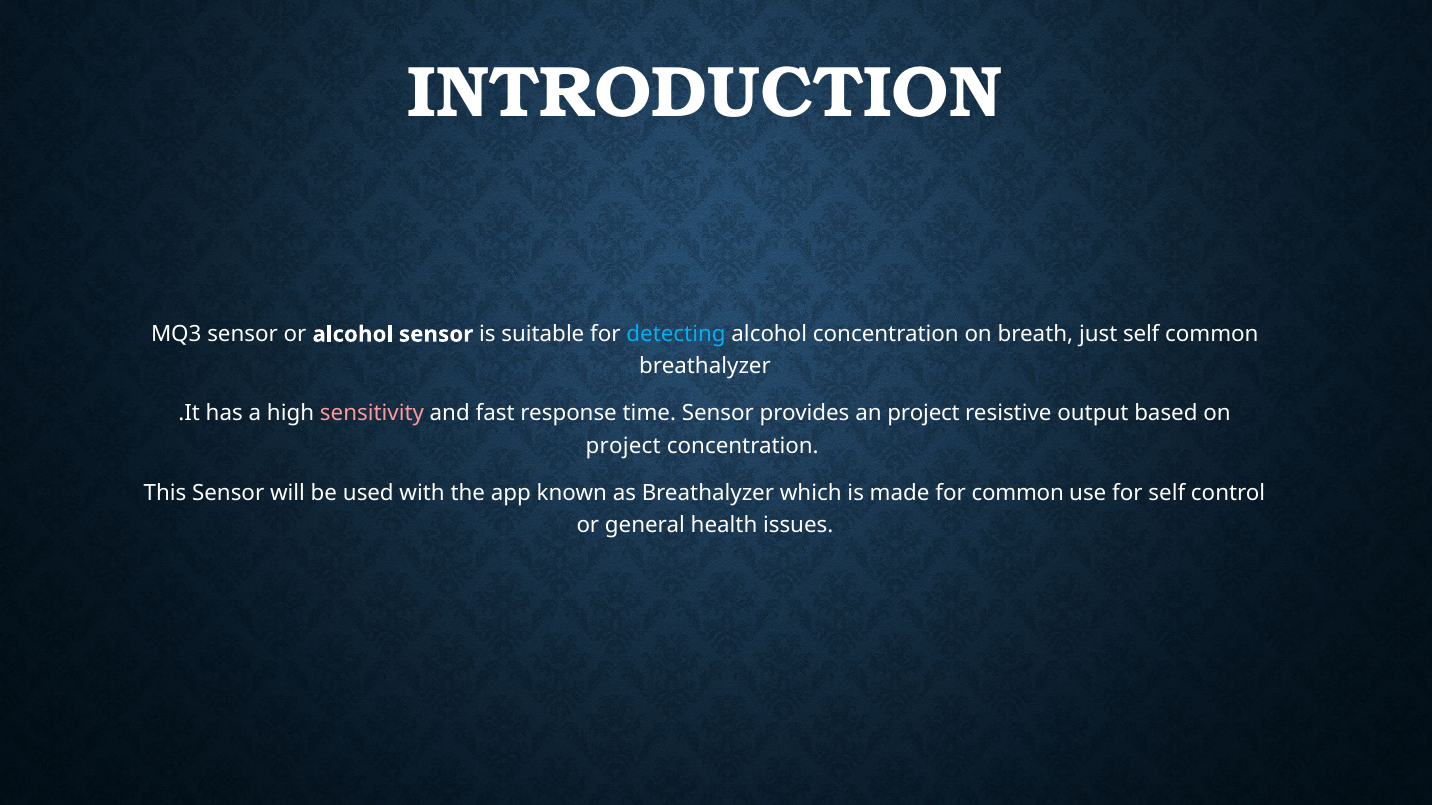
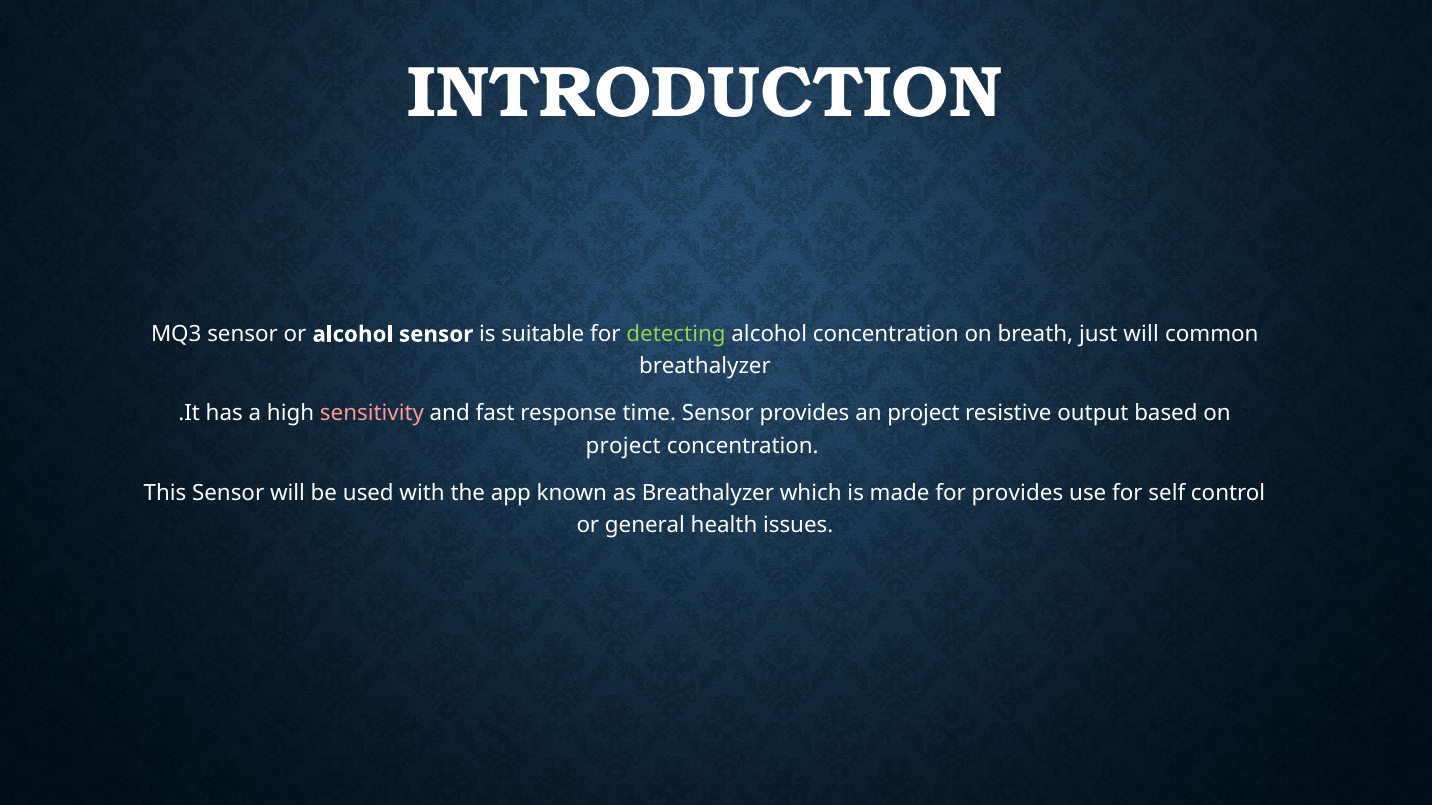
detecting colour: light blue -> light green
just self: self -> will
for common: common -> provides
